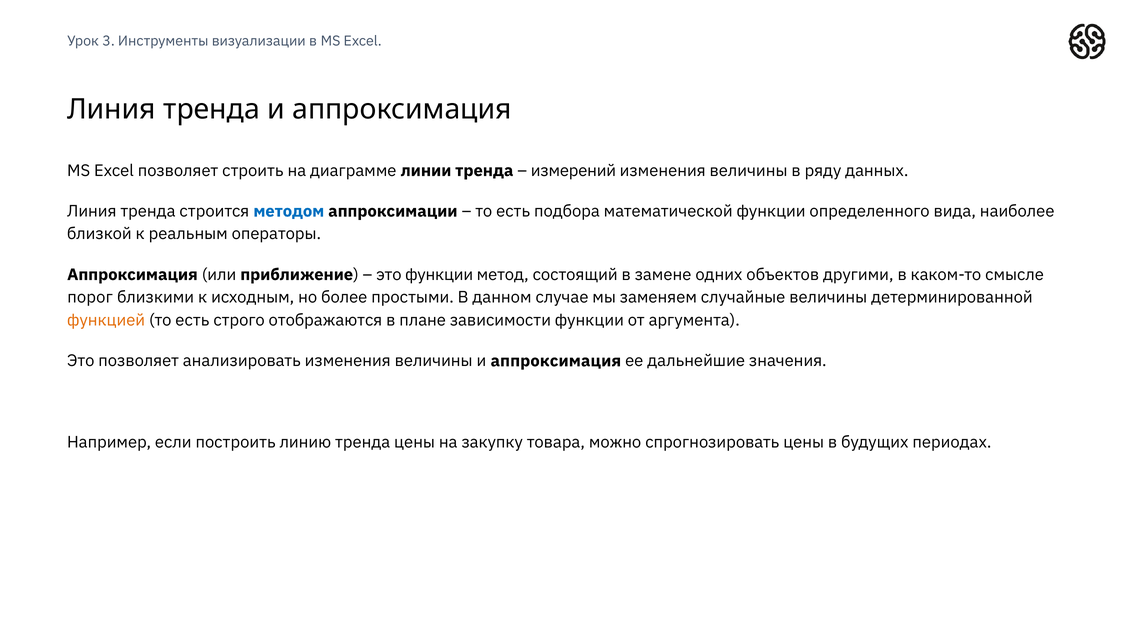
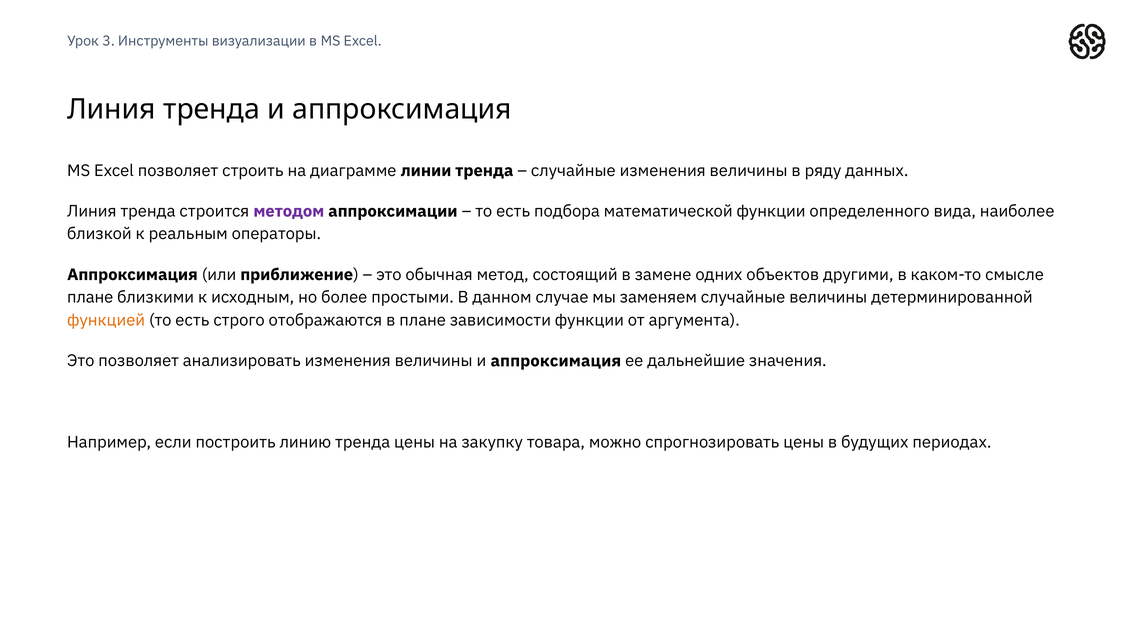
измерений at (573, 171): измерений -> случайные
методом colour: blue -> purple
это функции: функции -> обычная
порог at (90, 297): порог -> плане
